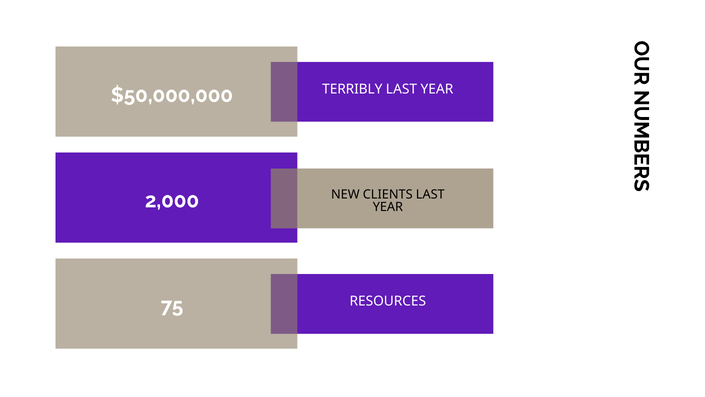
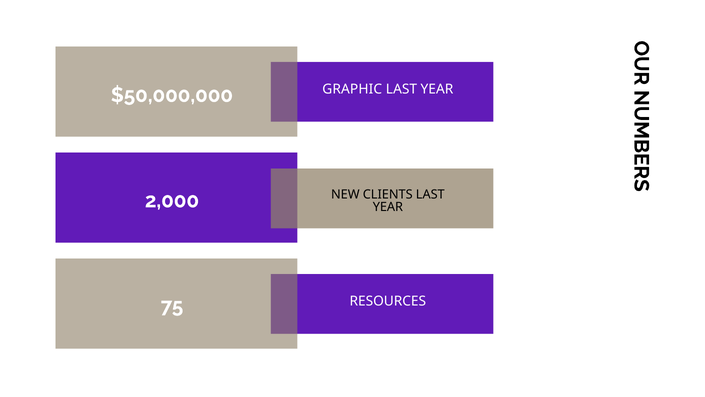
TERRIBLY: TERRIBLY -> GRAPHIC
